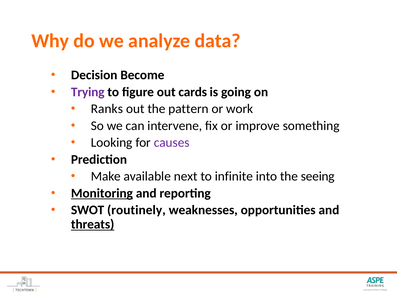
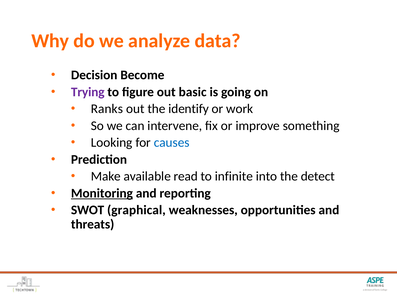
cards: cards -> basic
pattern: pattern -> identify
causes colour: purple -> blue
next: next -> read
seeing: seeing -> detect
routinely: routinely -> graphical
threats underline: present -> none
